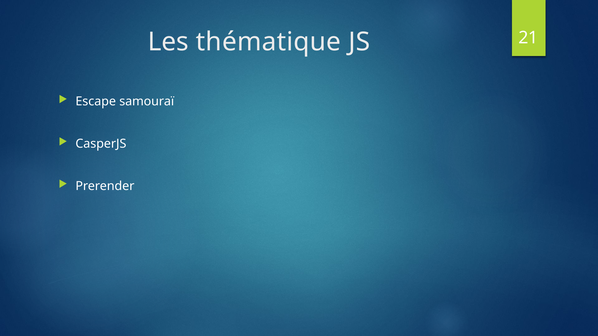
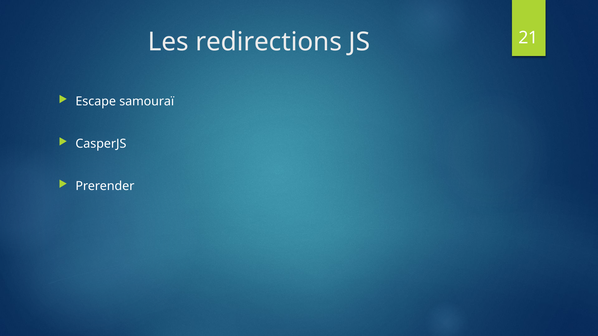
thématique: thématique -> redirections
